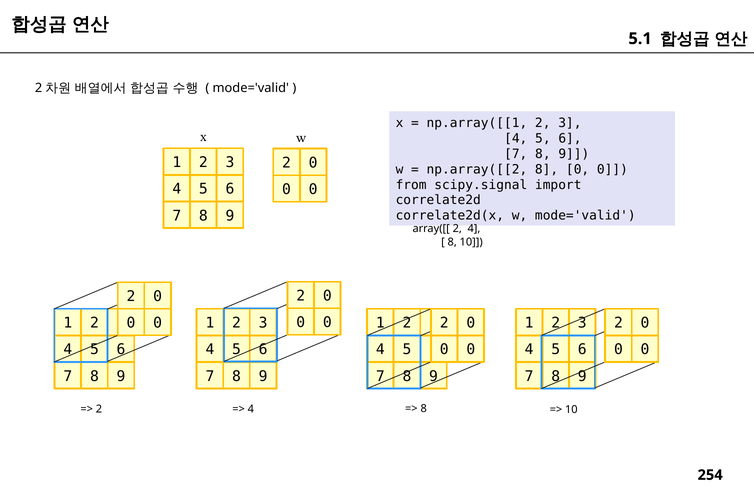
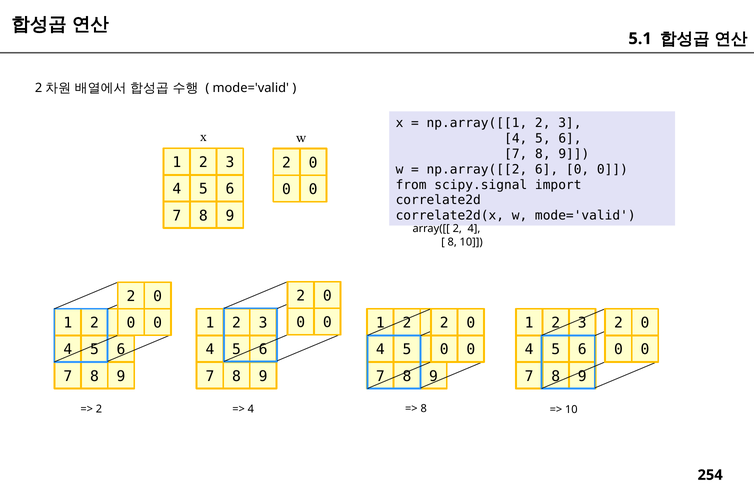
np.array([[2 8: 8 -> 6
